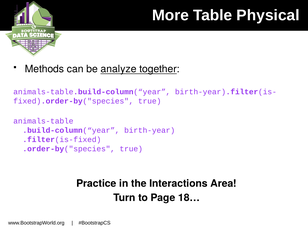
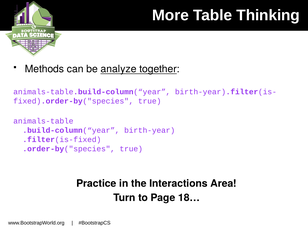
Physical: Physical -> Thinking
